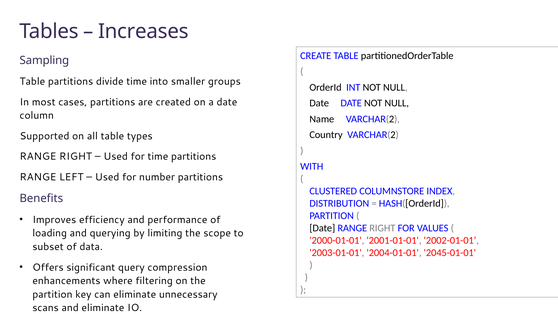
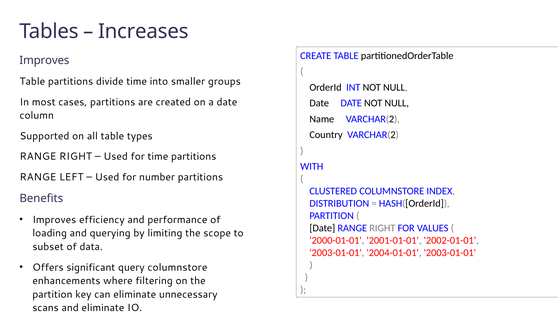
Sampling at (44, 60): Sampling -> Improves
2004-01-01 2045-01-01: 2045-01-01 -> 2003-01-01
query compression: compression -> columnstore
